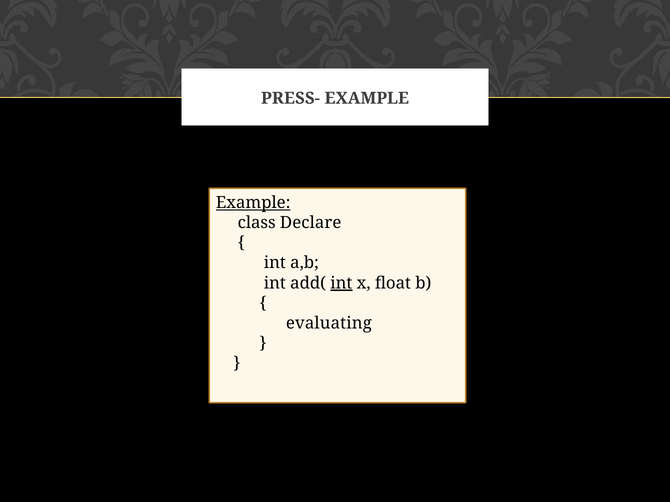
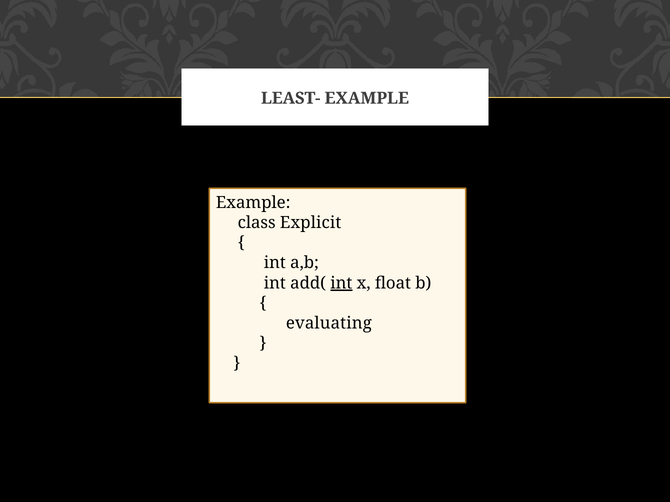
PRESS-: PRESS- -> LEAST-
Example at (253, 203) underline: present -> none
Declare: Declare -> Explicit
